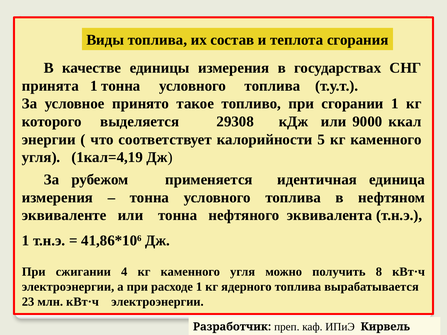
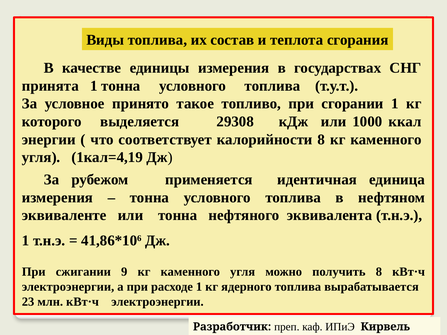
9000: 9000 -> 1000
калорийности 5: 5 -> 8
4: 4 -> 9
